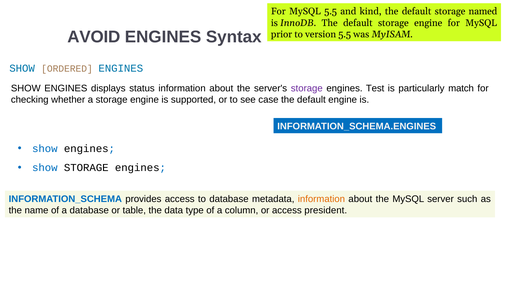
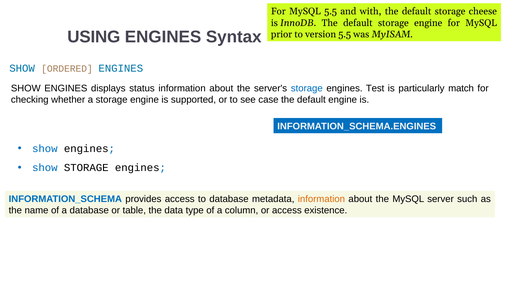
kind: kind -> with
named: named -> cheese
AVOID: AVOID -> USING
storage at (307, 88) colour: purple -> blue
president: president -> existence
